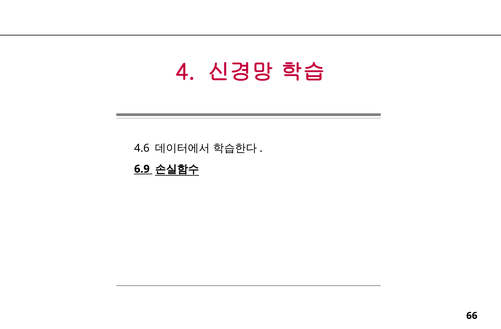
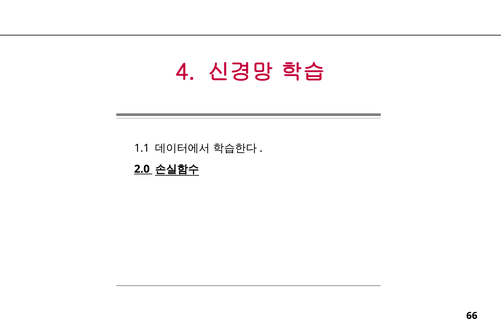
4.6: 4.6 -> 1.1
6.9: 6.9 -> 2.0
